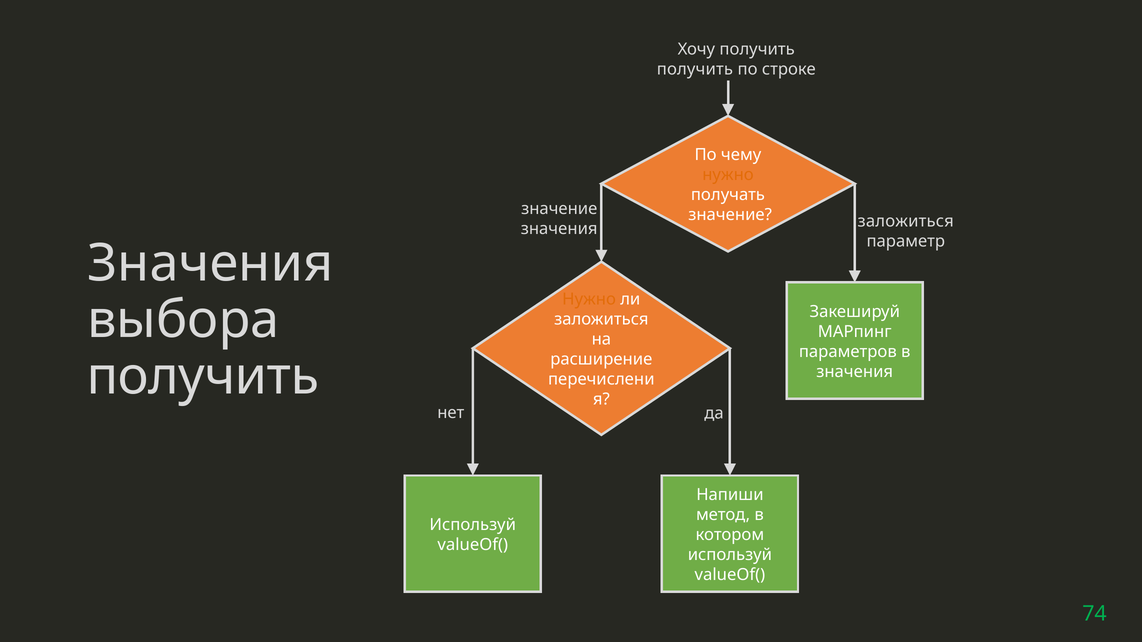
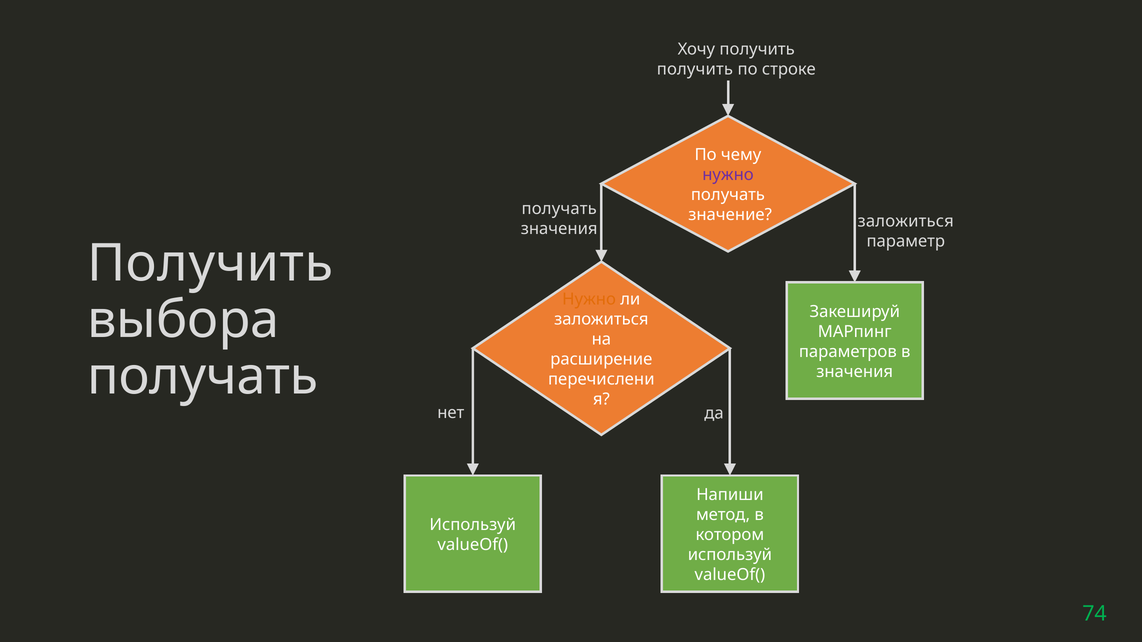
нужно at (728, 175) colour: orange -> purple
значение at (559, 209): значение -> получать
Значения at (210, 264): Значения -> Получить
получить at (203, 377): получить -> получать
